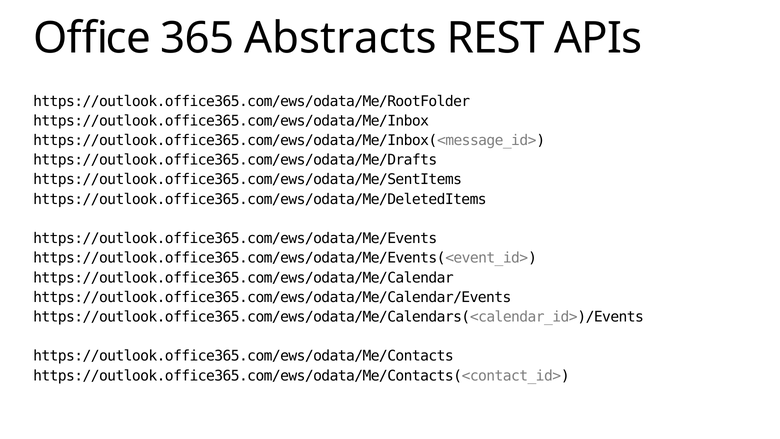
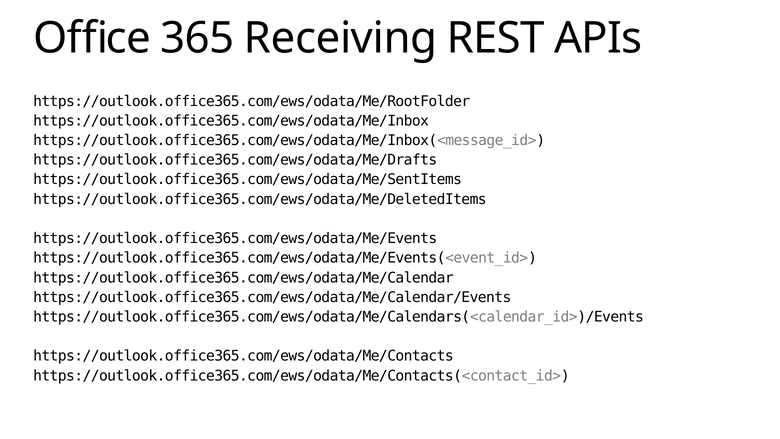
Abstracts: Abstracts -> Receiving
